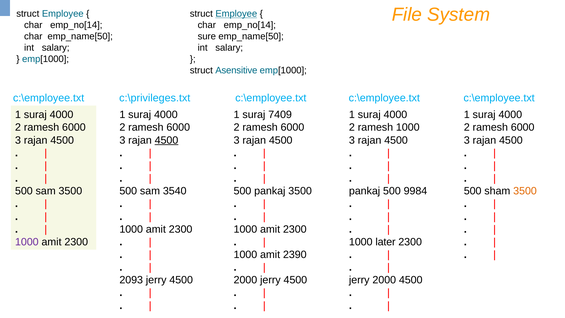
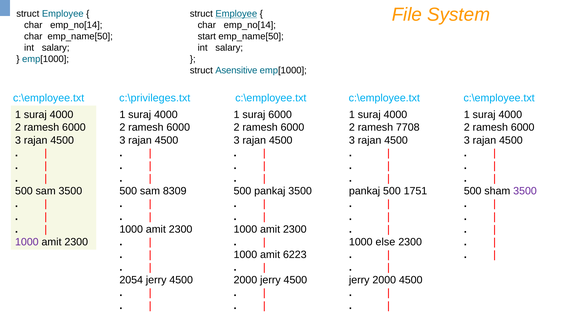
sure: sure -> start
suraj 7409: 7409 -> 6000
ramesh 1000: 1000 -> 7708
4500 at (166, 140) underline: present -> none
3540: 3540 -> 8309
9984: 9984 -> 1751
3500 at (525, 191) colour: orange -> purple
later: later -> else
2390: 2390 -> 6223
2093: 2093 -> 2054
